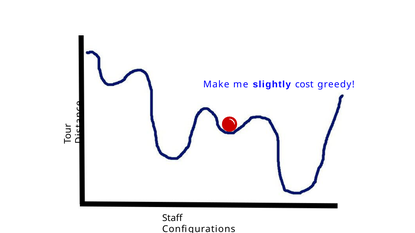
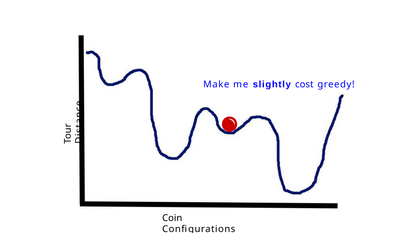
Staff: Staff -> Coin
